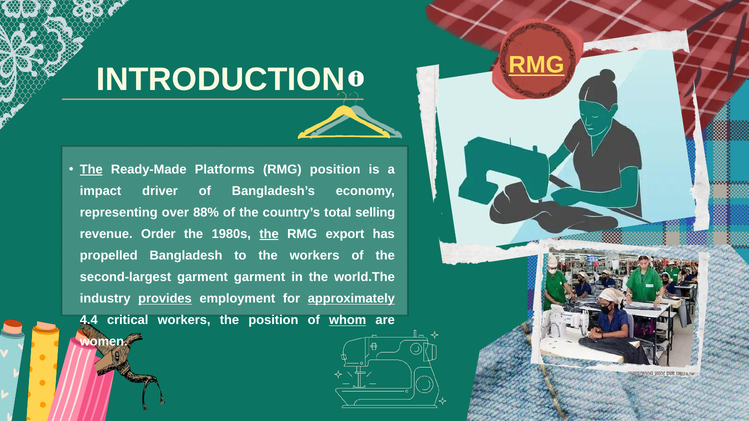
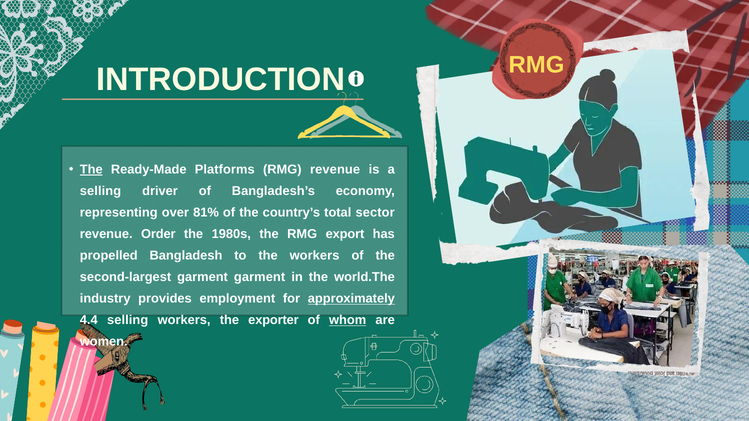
RMG at (536, 65) underline: present -> none
RMG position: position -> revenue
impact at (101, 191): impact -> selling
88%: 88% -> 81%
selling: selling -> sector
the at (269, 234) underline: present -> none
provides underline: present -> none
4.4 critical: critical -> selling
the position: position -> exporter
